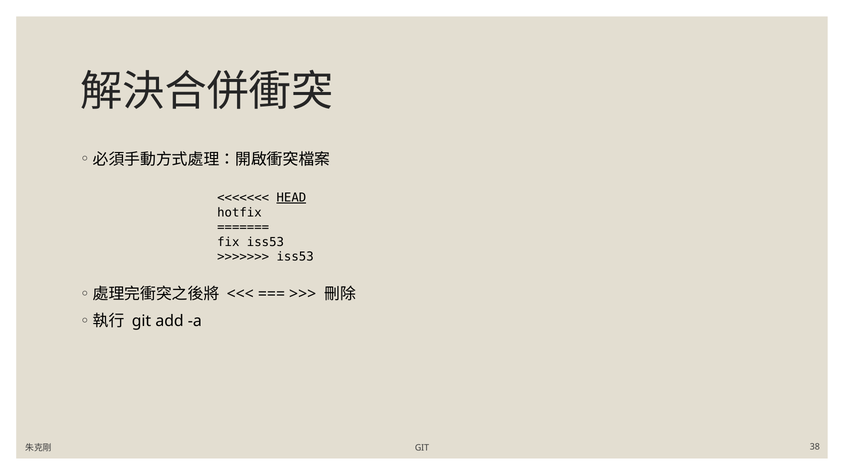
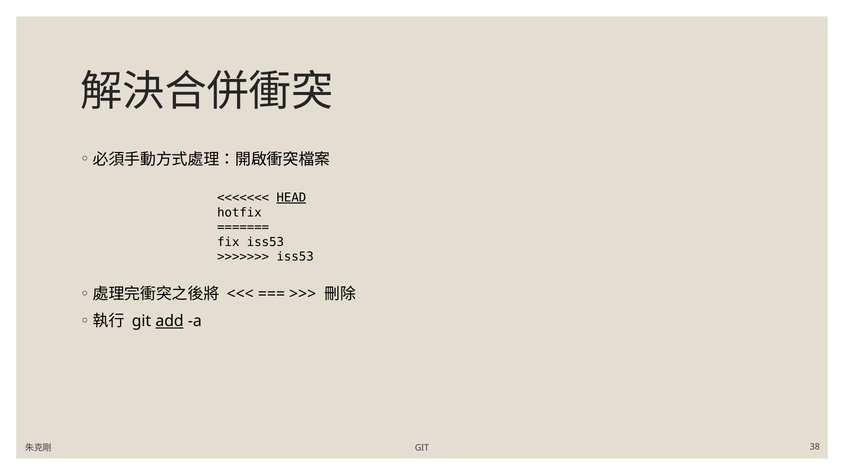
add underline: none -> present
